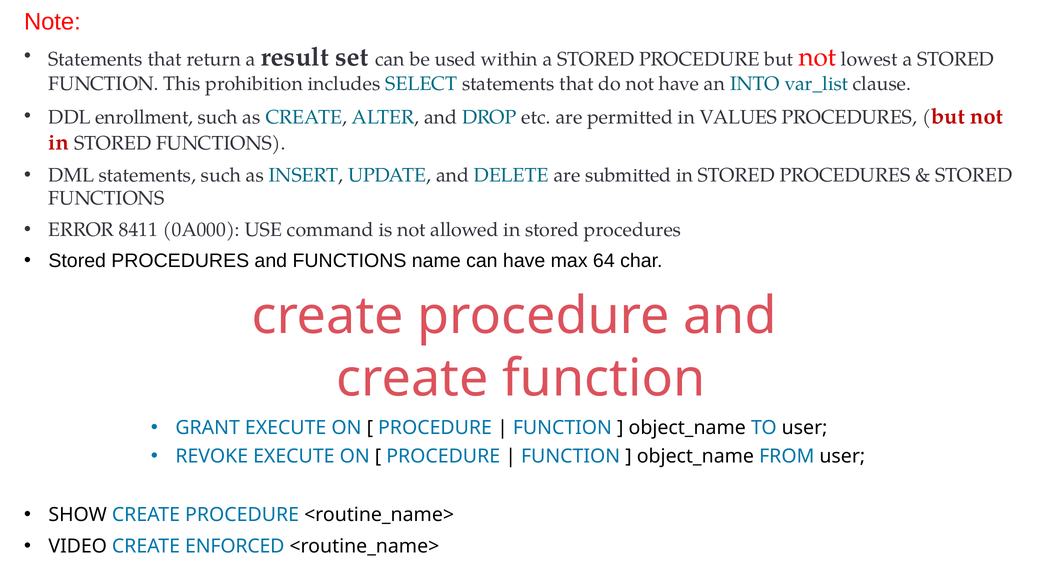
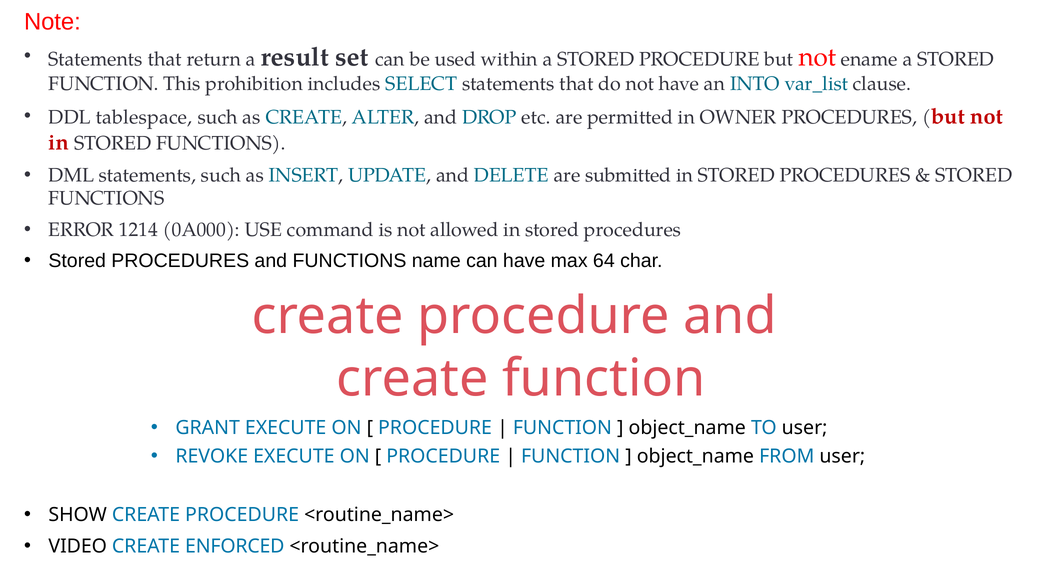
lowest: lowest -> ename
enrollment: enrollment -> tablespace
VALUES: VALUES -> OWNER
8411: 8411 -> 1214
